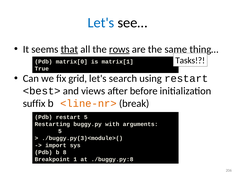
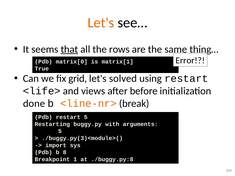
Let's at (101, 23) colour: blue -> orange
rows underline: present -> none
Tasks: Tasks -> Error
search: search -> solved
<best>: <best> -> <life>
suffix: suffix -> done
